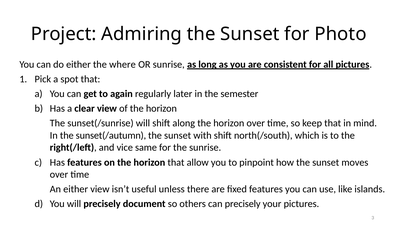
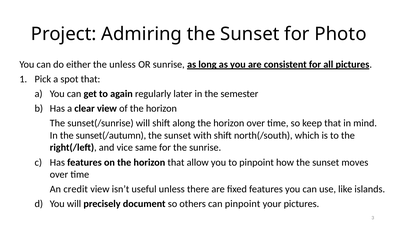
the where: where -> unless
An either: either -> credit
can precisely: precisely -> pinpoint
